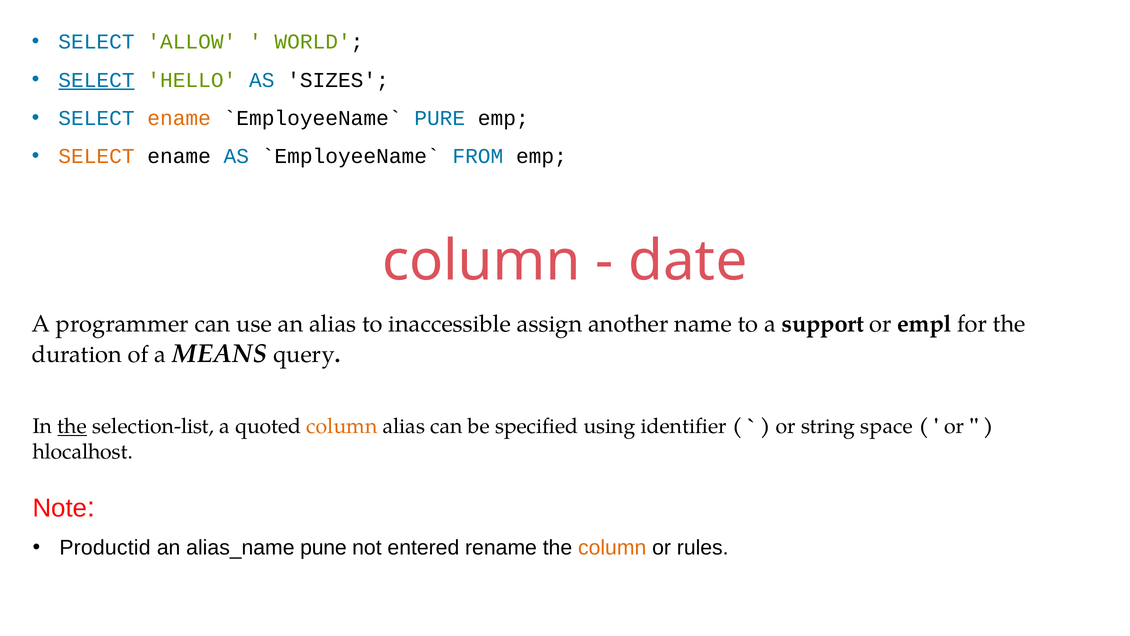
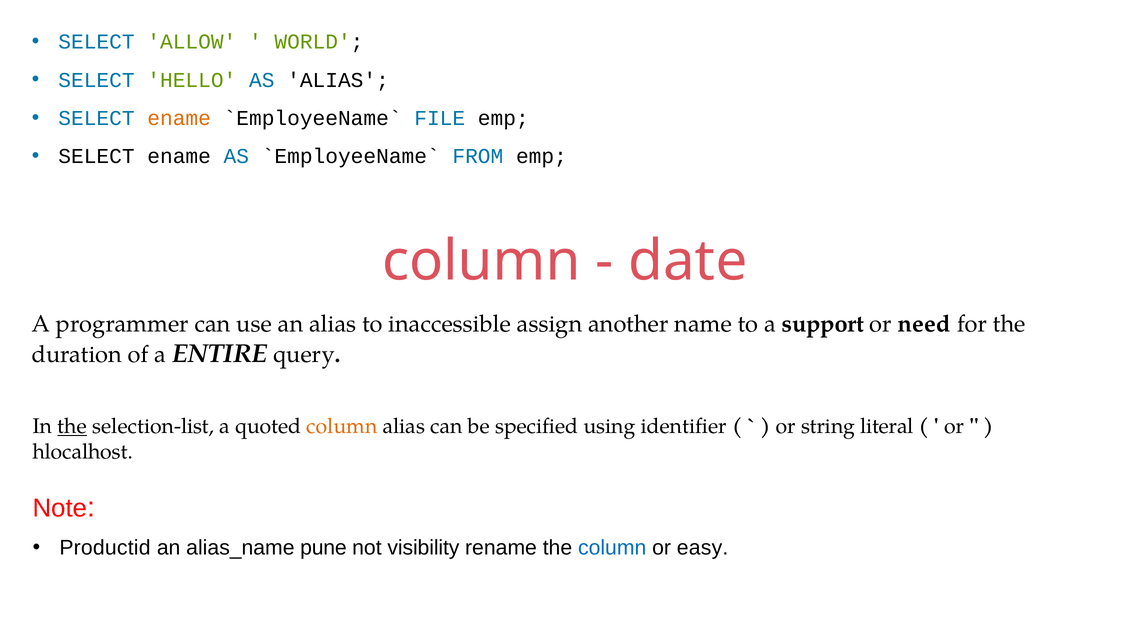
SELECT at (96, 80) underline: present -> none
AS SIZES: SIZES -> ALIAS
PURE: PURE -> FILE
SELECT at (96, 156) colour: orange -> black
empl: empl -> need
MEANS: MEANS -> ENTIRE
space: space -> literal
entered: entered -> visibility
column at (612, 548) colour: orange -> blue
rules: rules -> easy
